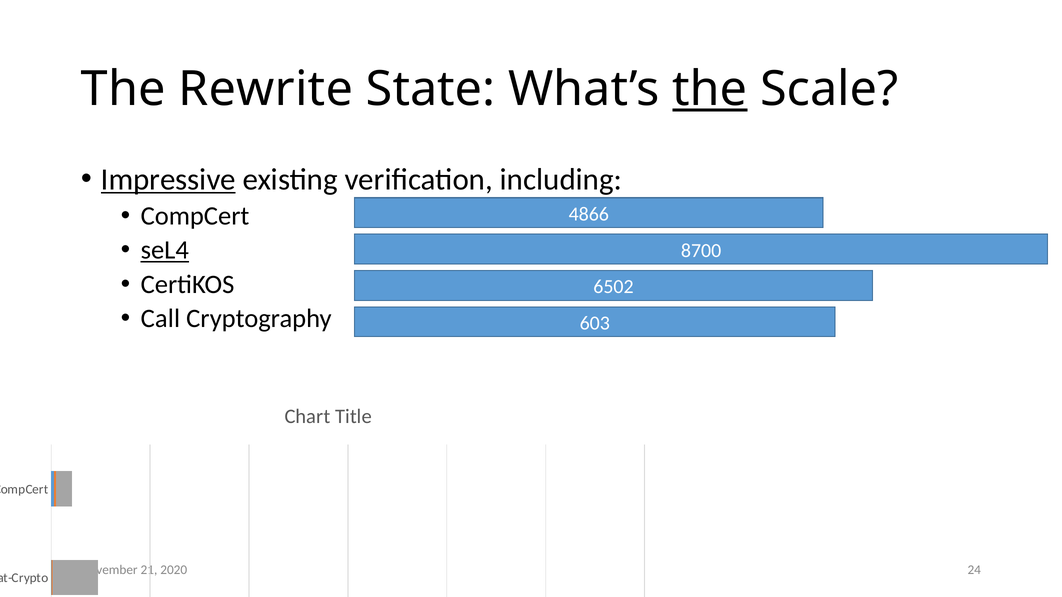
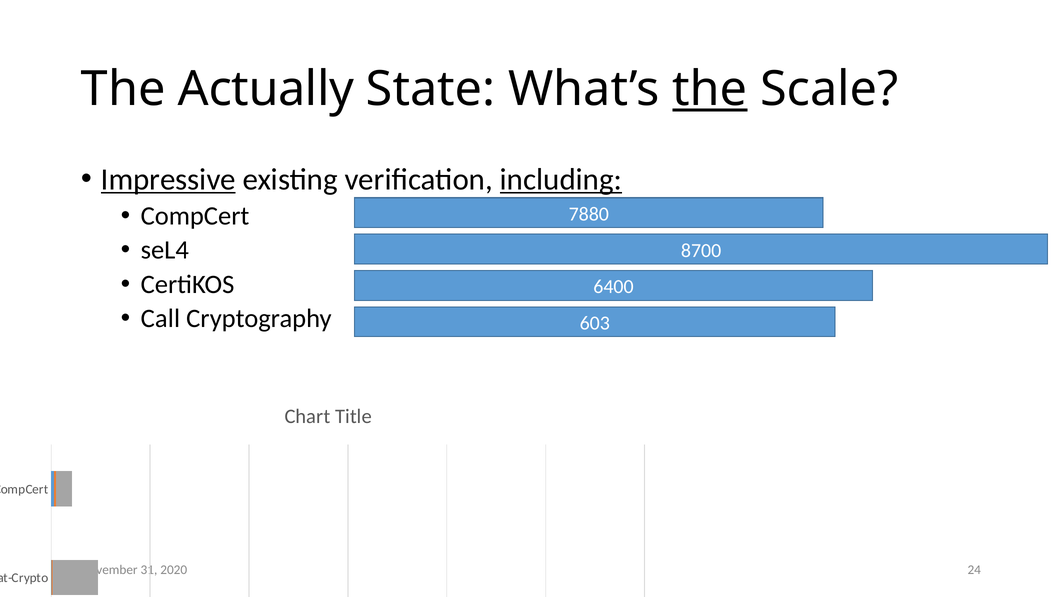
Rewrite: Rewrite -> Actually
including underline: none -> present
4866: 4866 -> 7880
seL4 at (165, 250) underline: present -> none
6502: 6502 -> 6400
21: 21 -> 31
